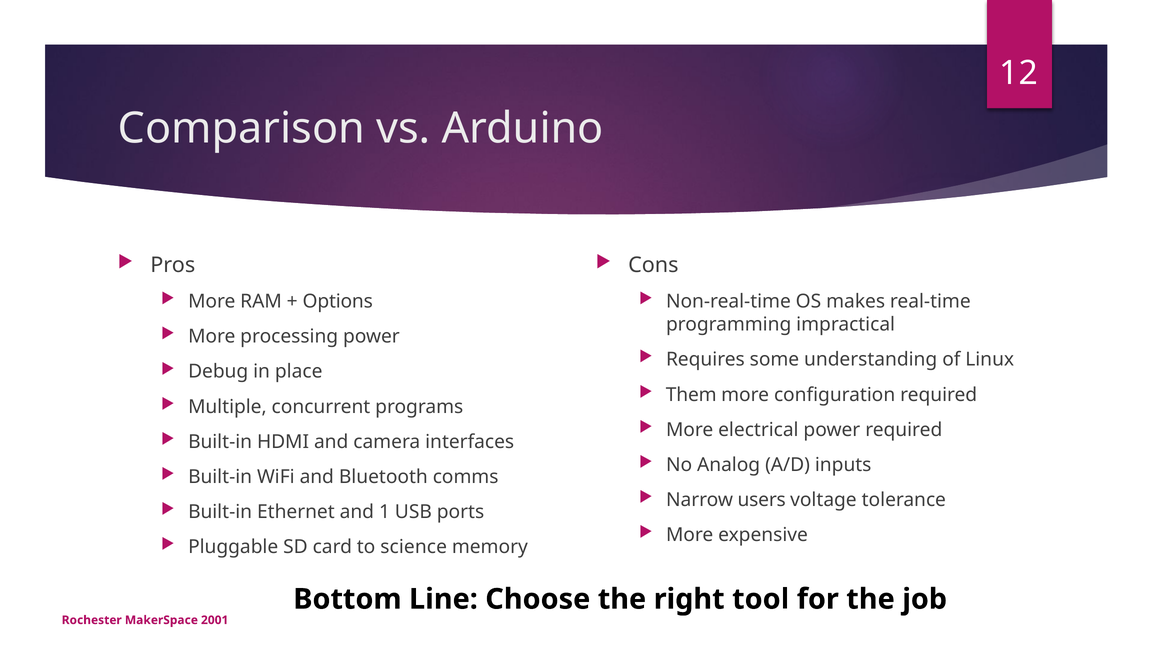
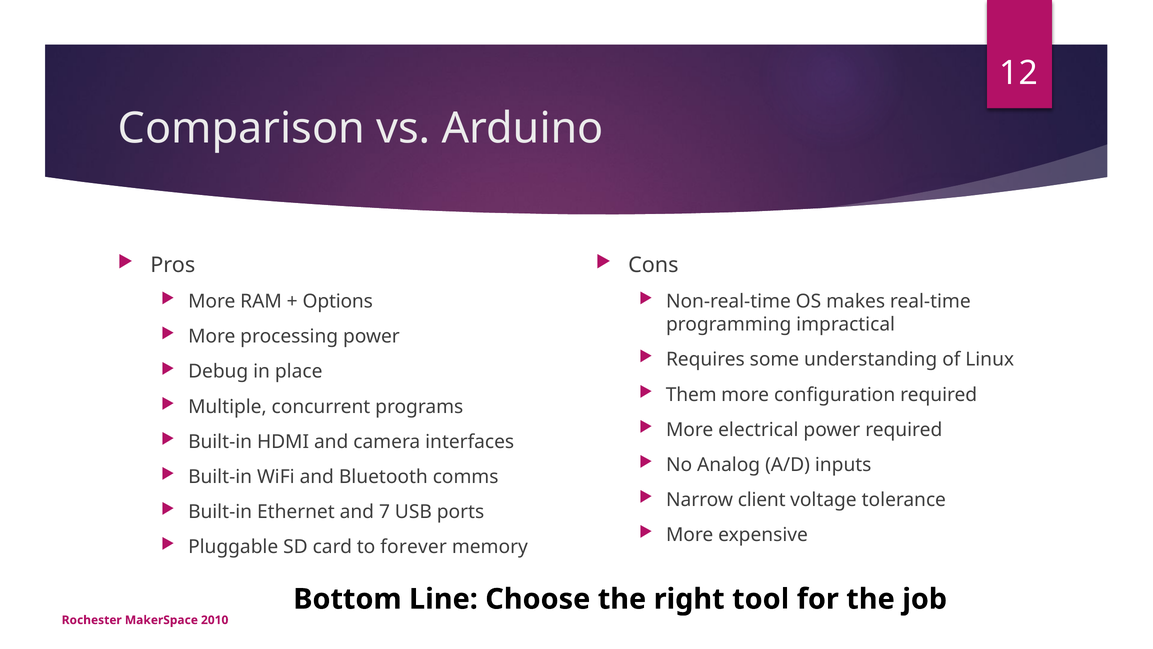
users: users -> client
1: 1 -> 7
science: science -> forever
2001: 2001 -> 2010
